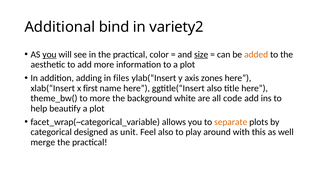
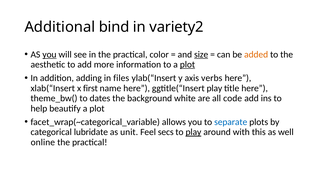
plot at (187, 65) underline: none -> present
zones: zones -> verbs
ggtitle(“Insert also: also -> play
to more: more -> dates
separate colour: orange -> blue
designed: designed -> lubridate
Feel also: also -> secs
play at (193, 132) underline: none -> present
merge: merge -> online
